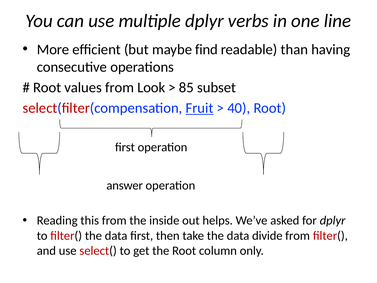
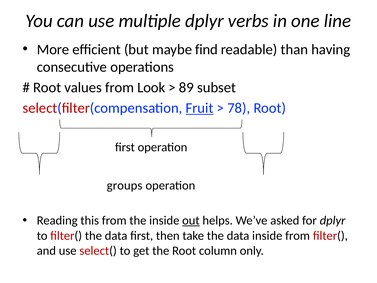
85: 85 -> 89
40: 40 -> 78
answer: answer -> groups
out underline: none -> present
data divide: divide -> inside
